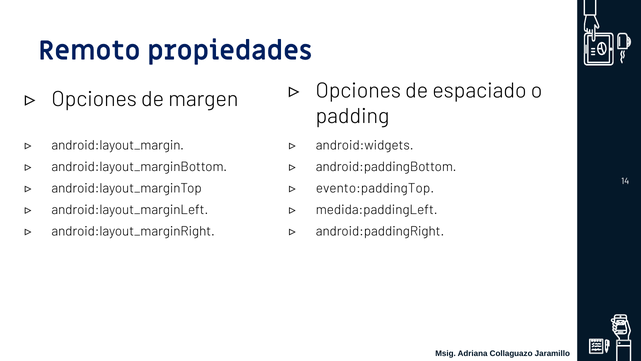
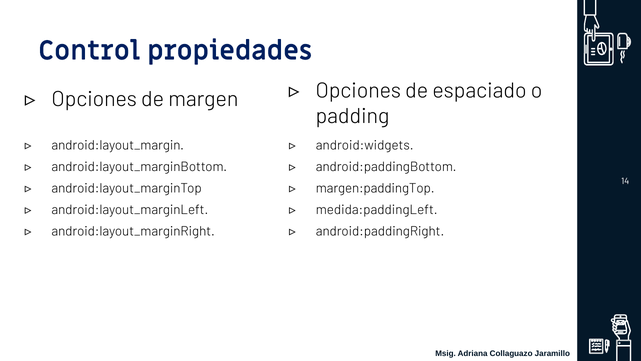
Remoto: Remoto -> Control
evento:paddingTop: evento:paddingTop -> margen:paddingTop
